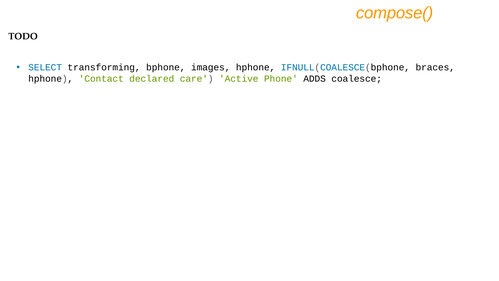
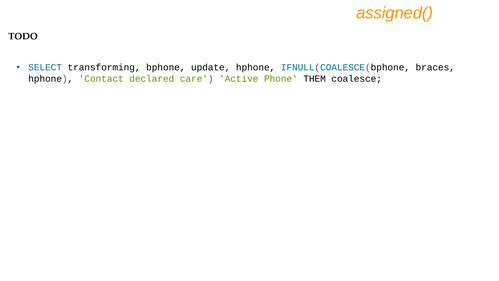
compose(: compose( -> assigned(
images: images -> update
ADDS: ADDS -> THEM
